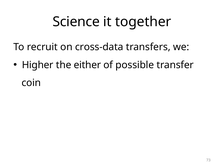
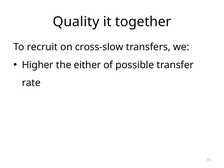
Science: Science -> Quality
cross-data: cross-data -> cross-slow
coin: coin -> rate
